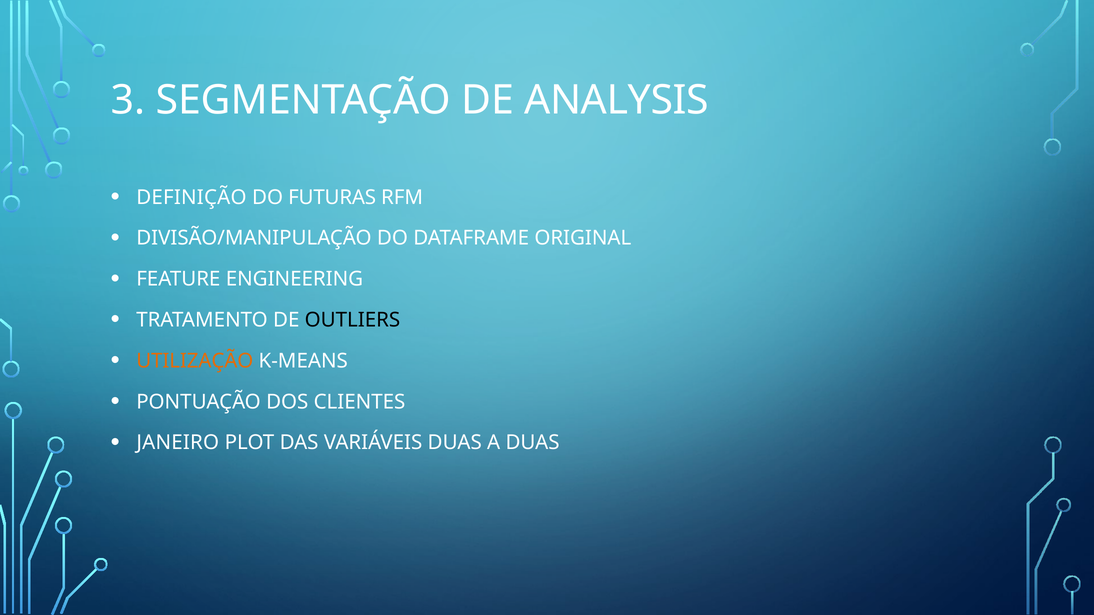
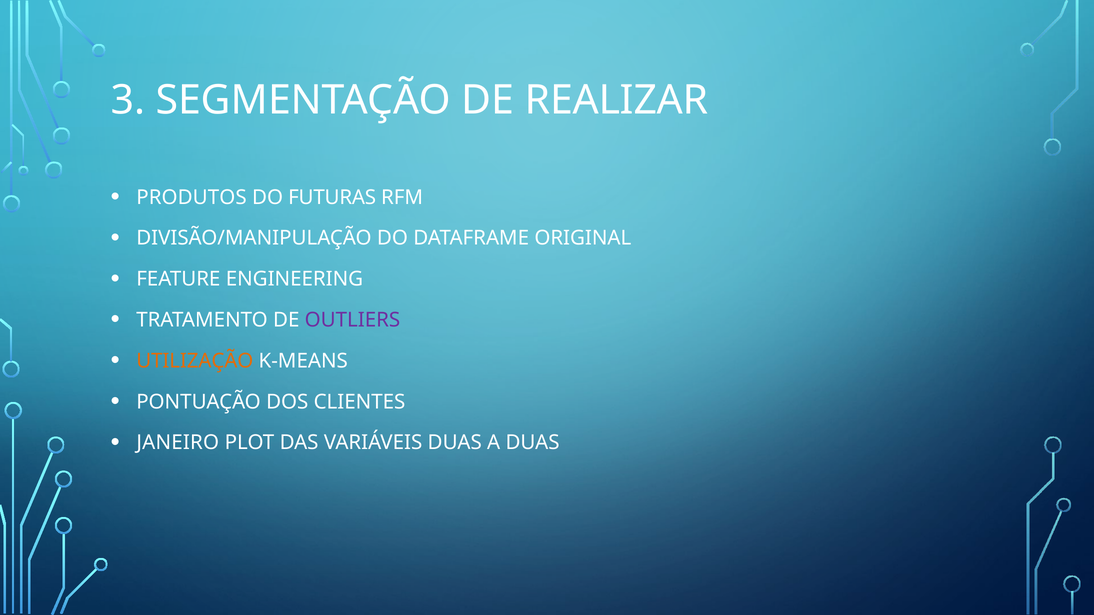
ANALYSIS: ANALYSIS -> REALIZAR
DEFINIÇÃO: DEFINIÇÃO -> PRODUTOS
OUTLIERS colour: black -> purple
